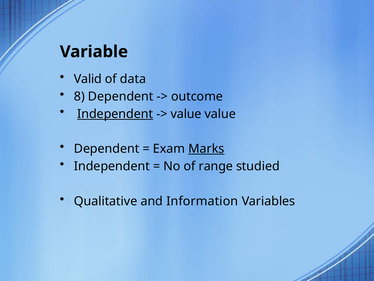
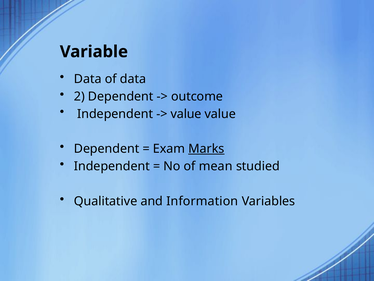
Valid at (88, 79): Valid -> Data
8: 8 -> 2
Independent at (115, 114) underline: present -> none
range: range -> mean
